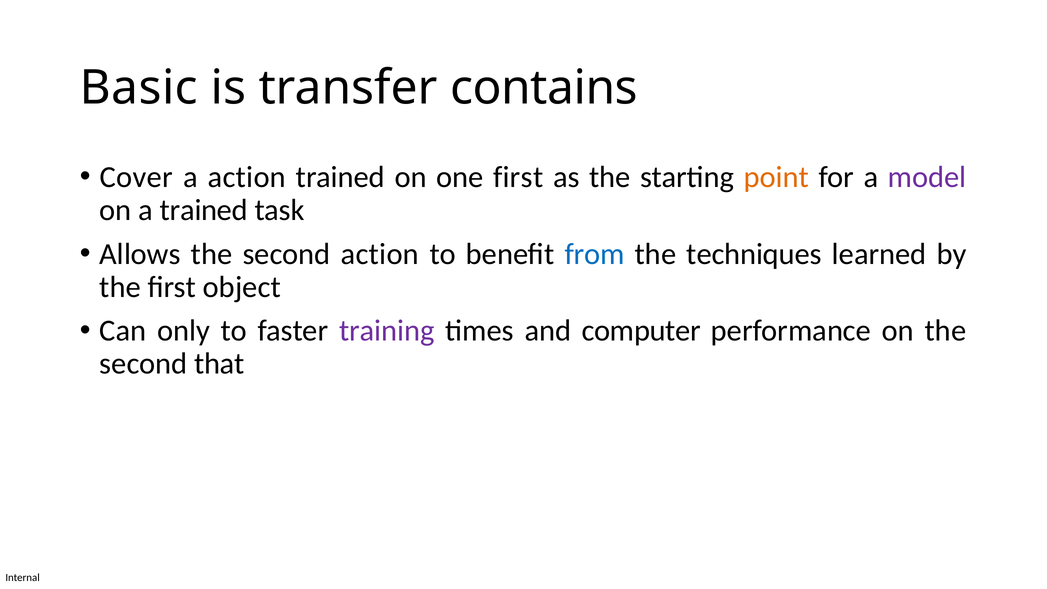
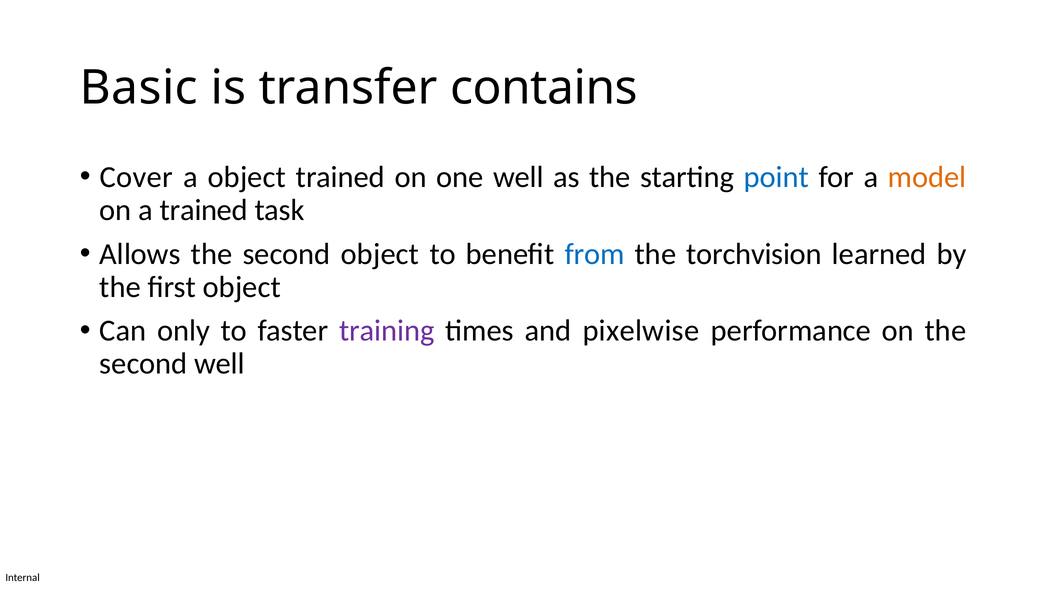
a action: action -> object
one first: first -> well
point colour: orange -> blue
model colour: purple -> orange
second action: action -> object
techniques: techniques -> torchvision
computer: computer -> pixelwise
second that: that -> well
